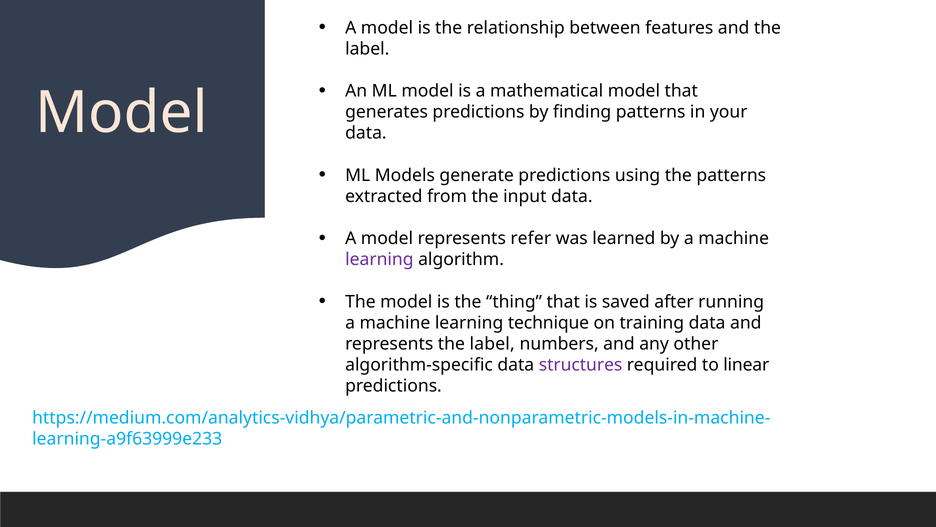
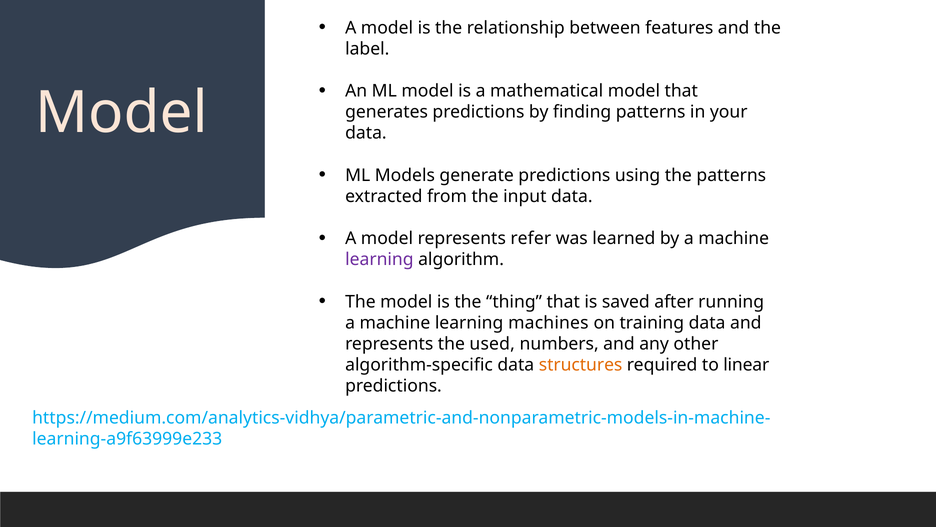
technique: technique -> machines
represents the label: label -> used
structures colour: purple -> orange
